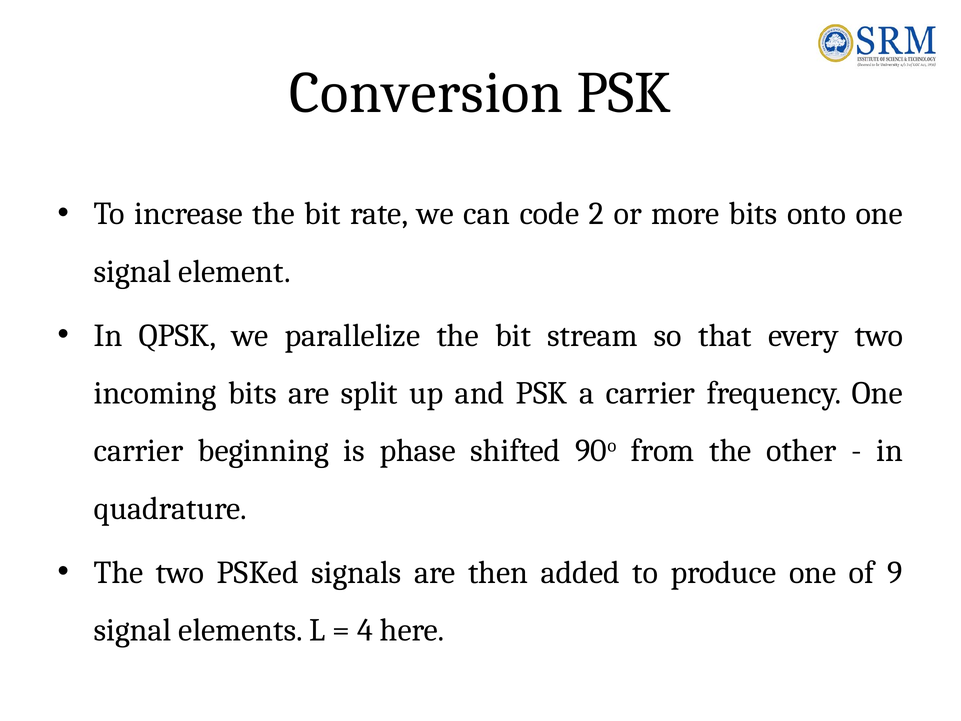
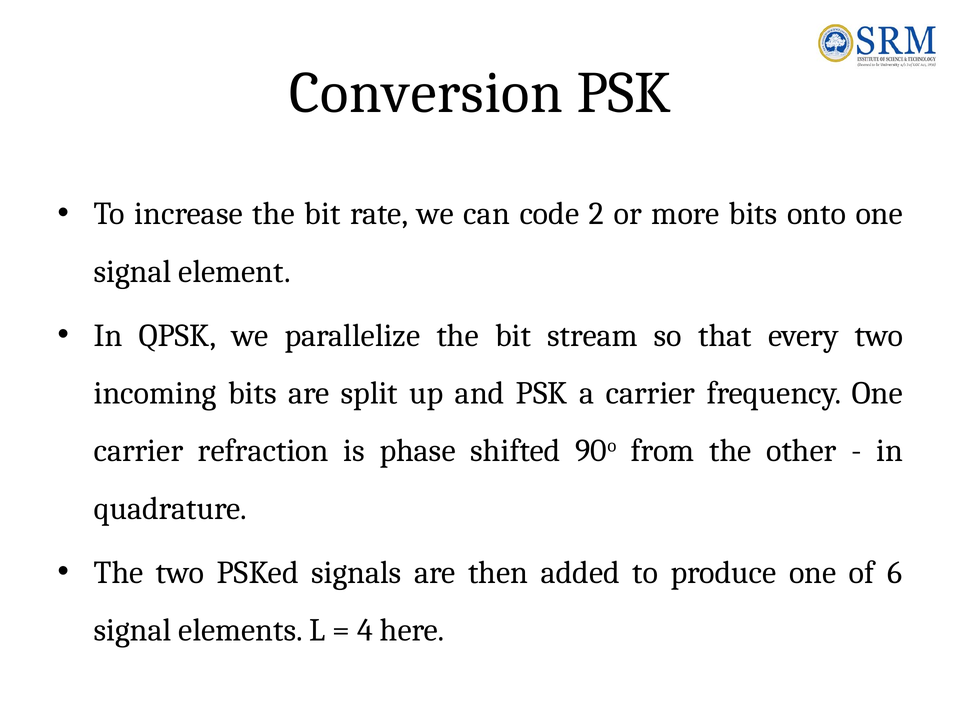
beginning: beginning -> refraction
9: 9 -> 6
